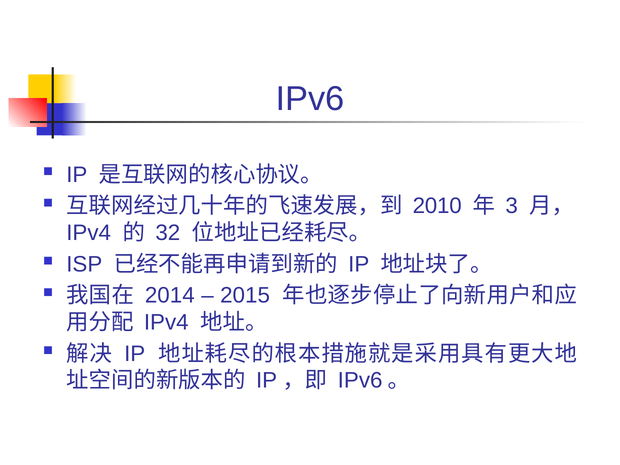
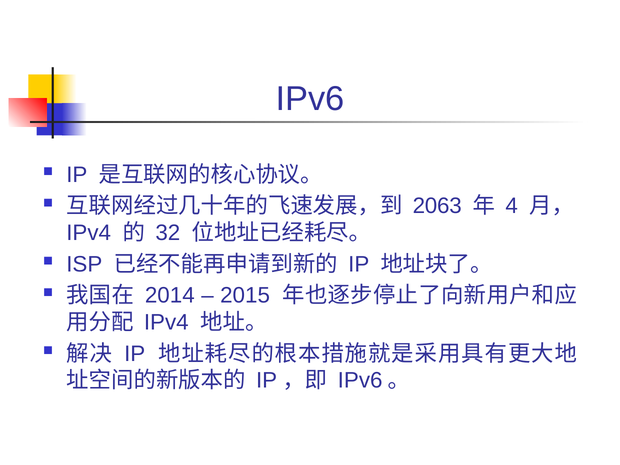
2010: 2010 -> 2063
3: 3 -> 4
